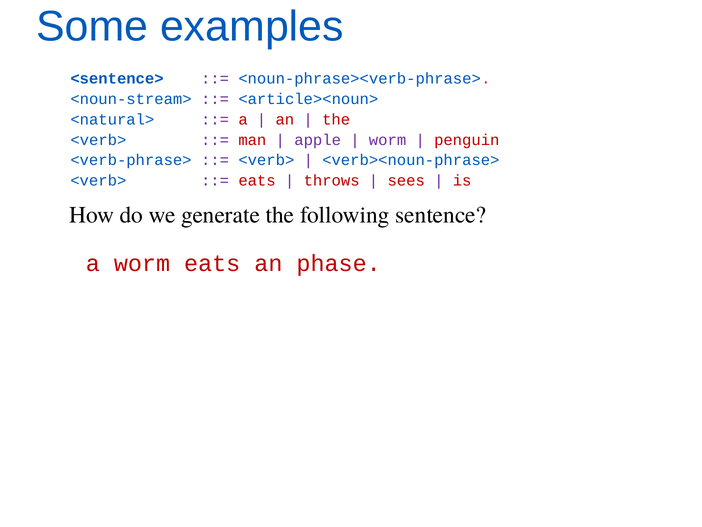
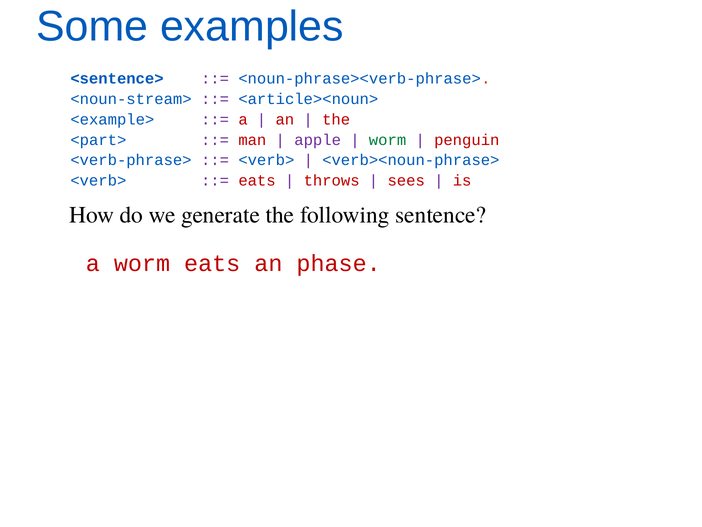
<natural>: <natural> -> <example>
<verb> at (98, 140): <verb> -> <part>
worm at (388, 140) colour: purple -> green
